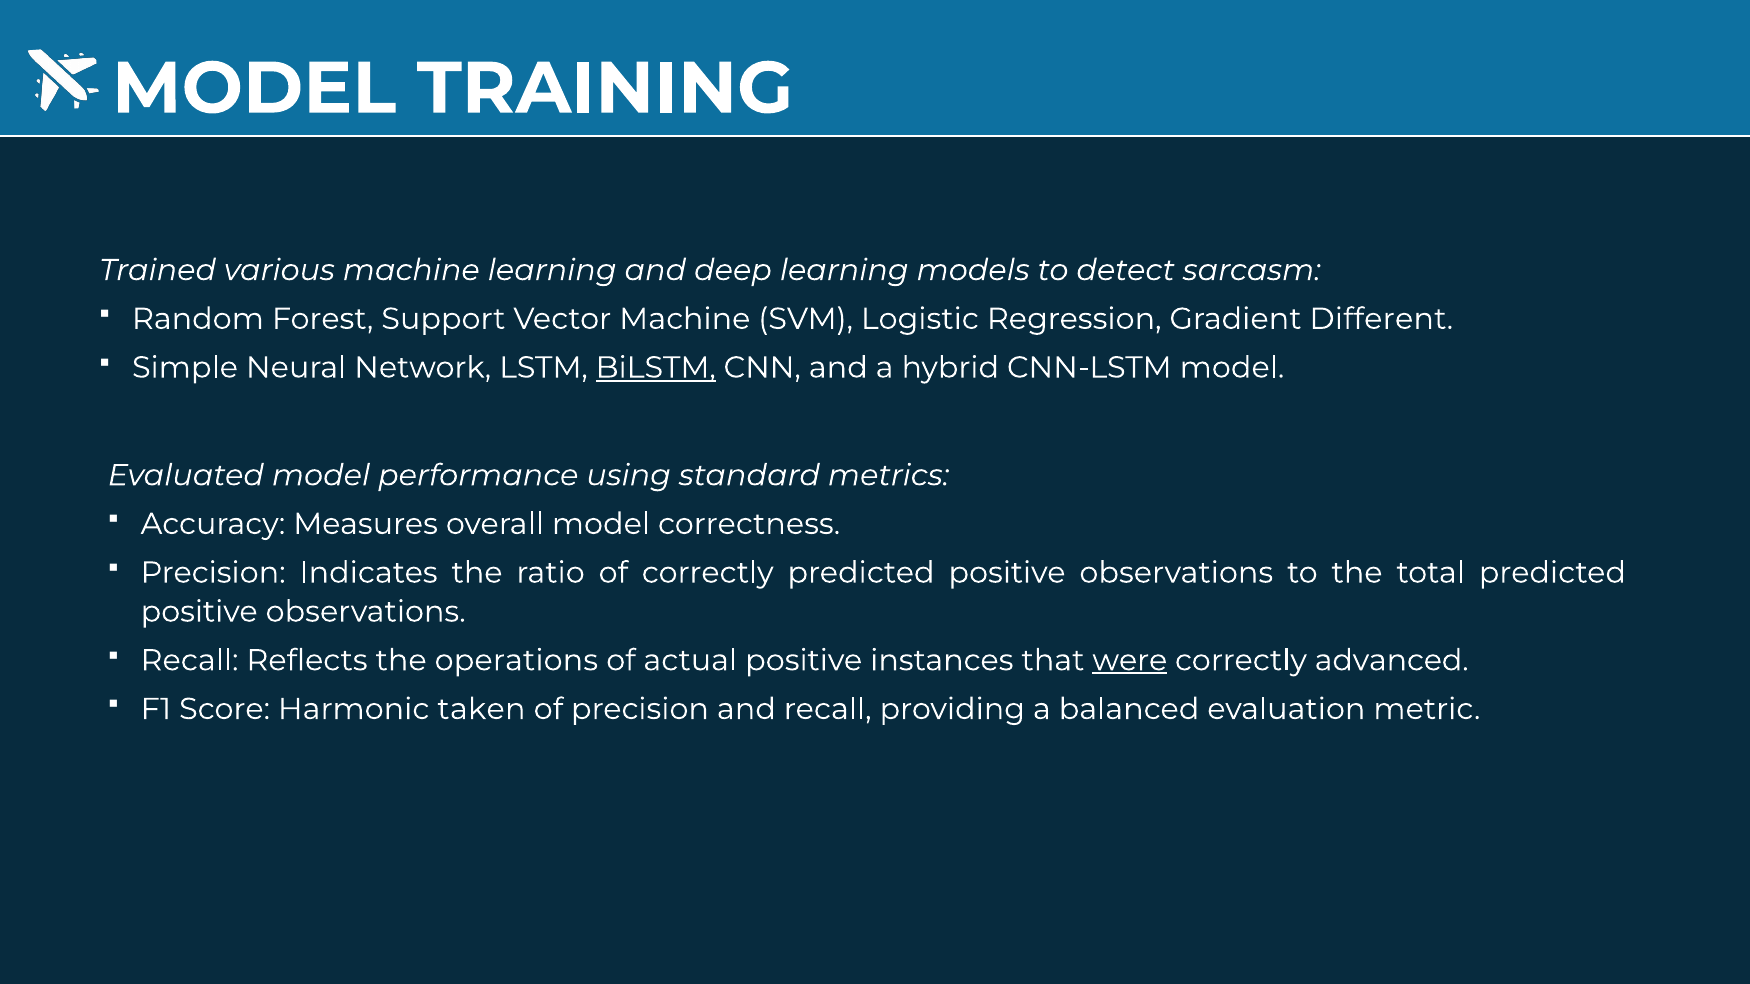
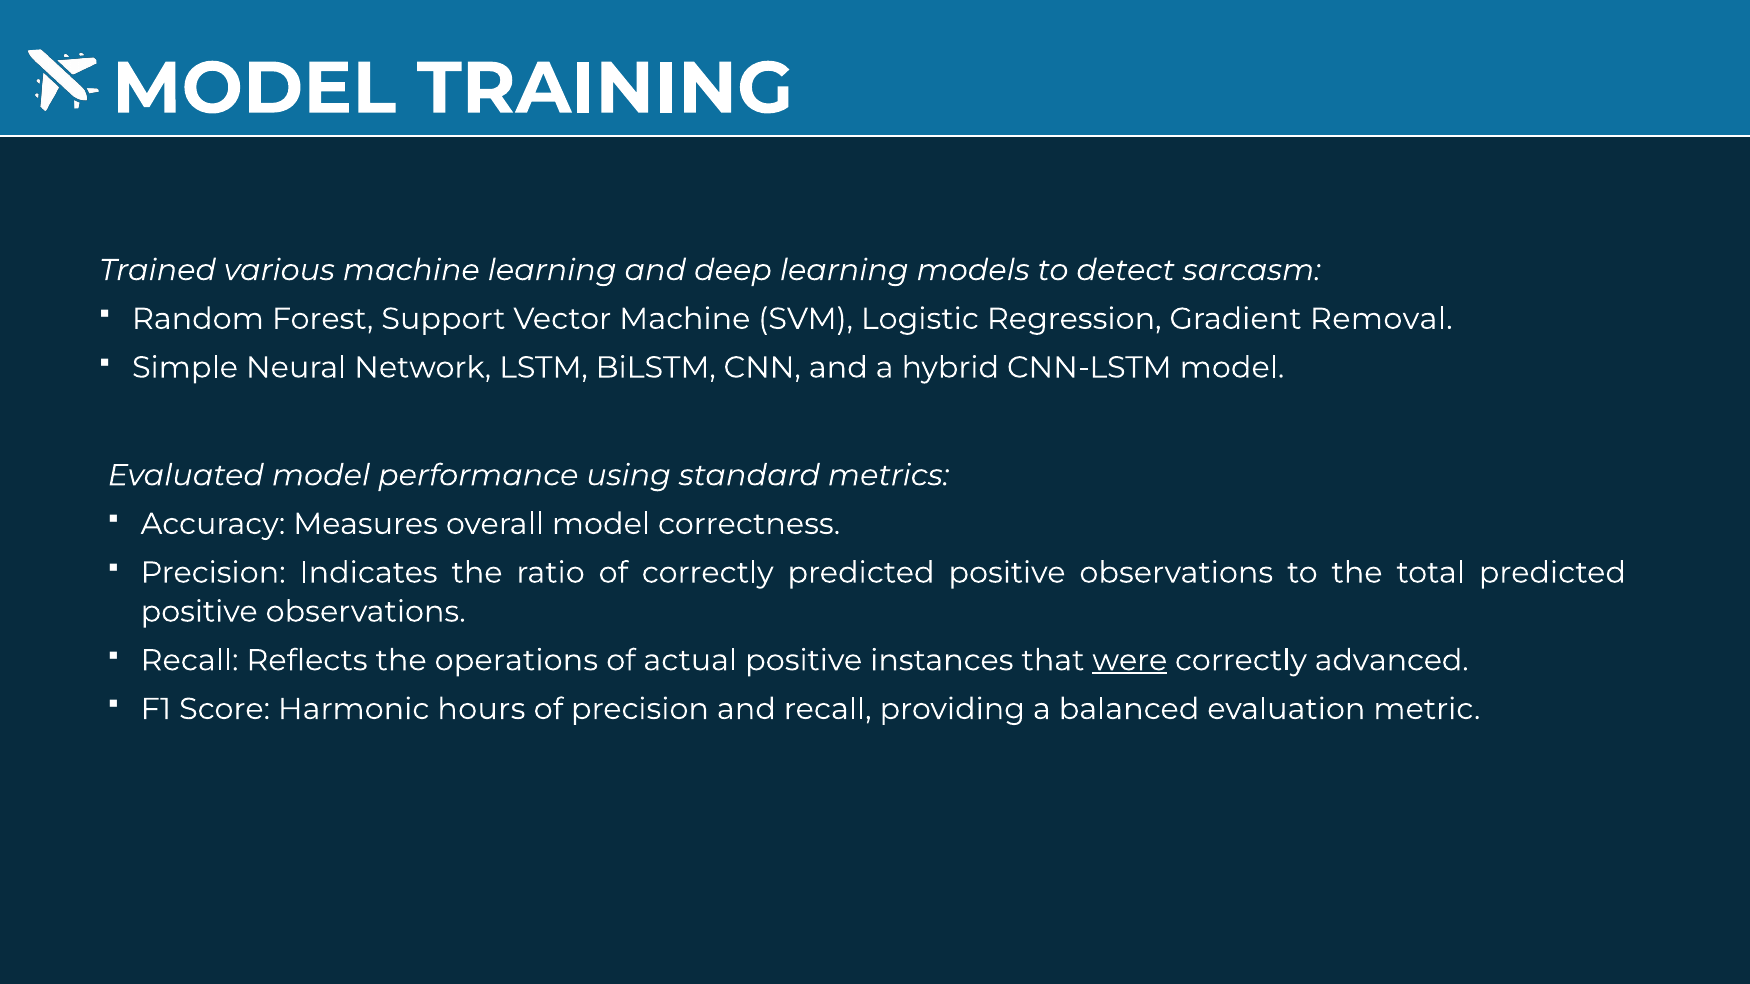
Different: Different -> Removal
BiLSTM underline: present -> none
taken: taken -> hours
